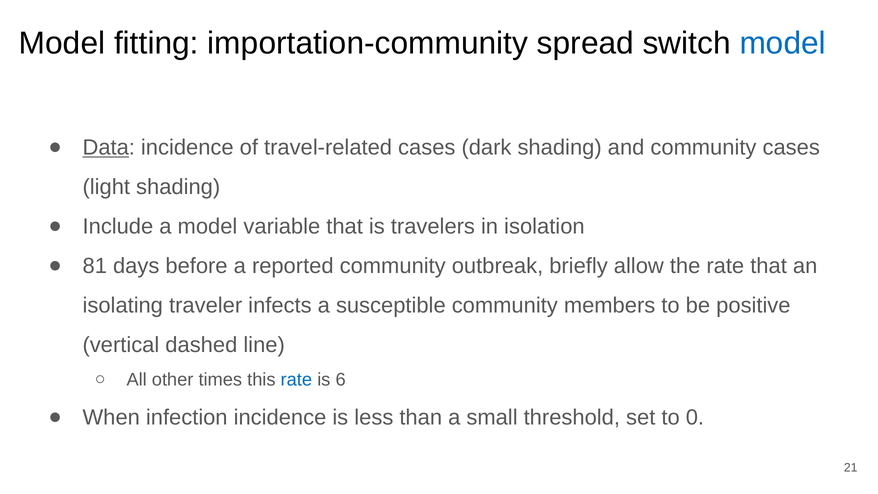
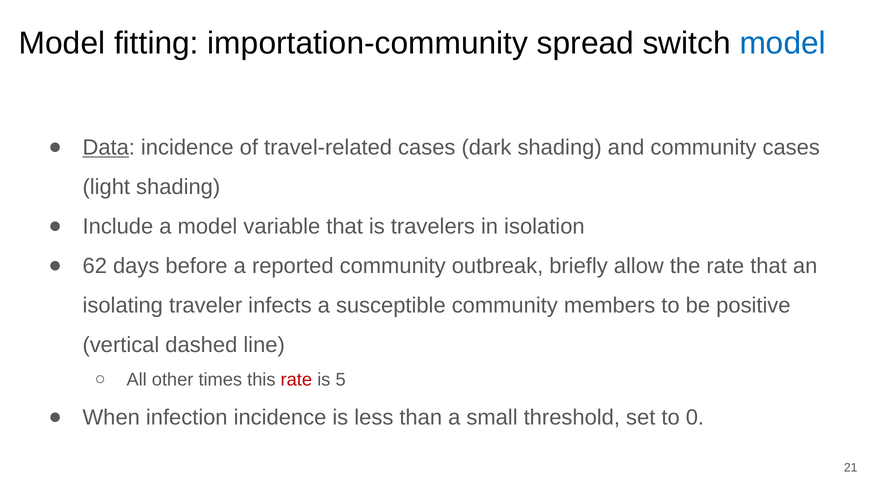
81: 81 -> 62
rate at (296, 380) colour: blue -> red
6: 6 -> 5
